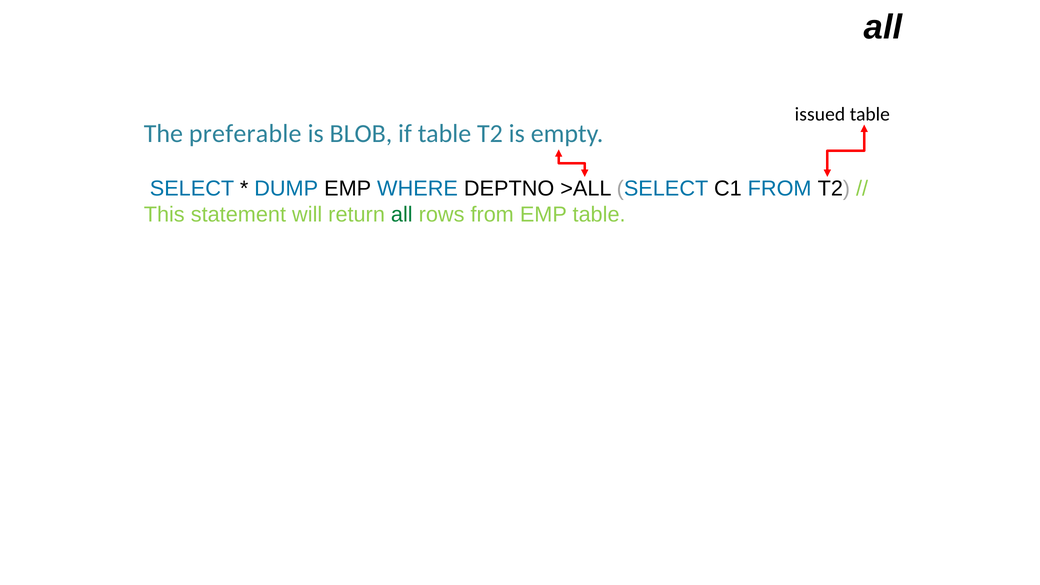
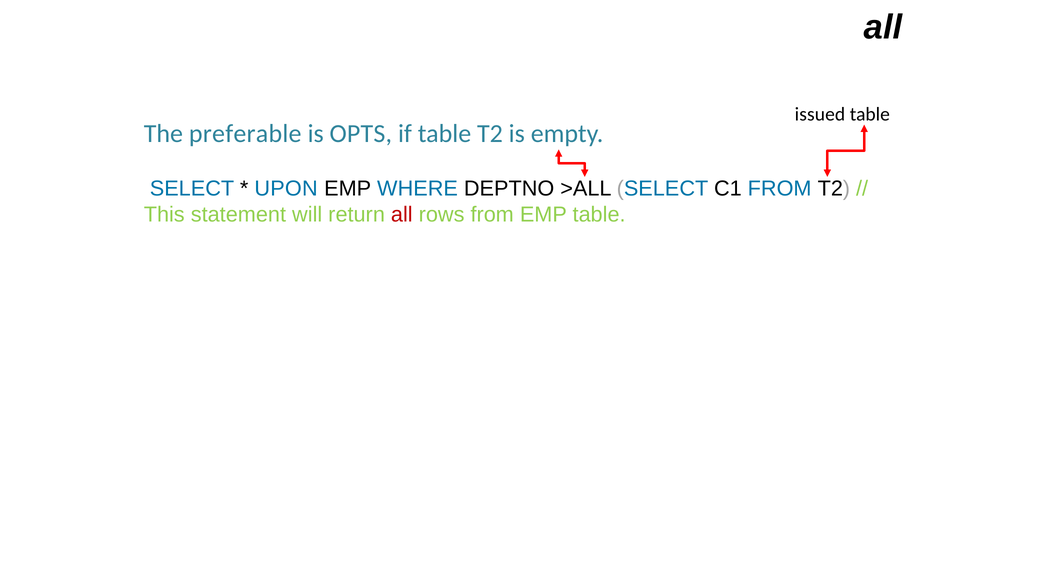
BLOB: BLOB -> OPTS
DUMP: DUMP -> UPON
all at (402, 215) colour: green -> red
